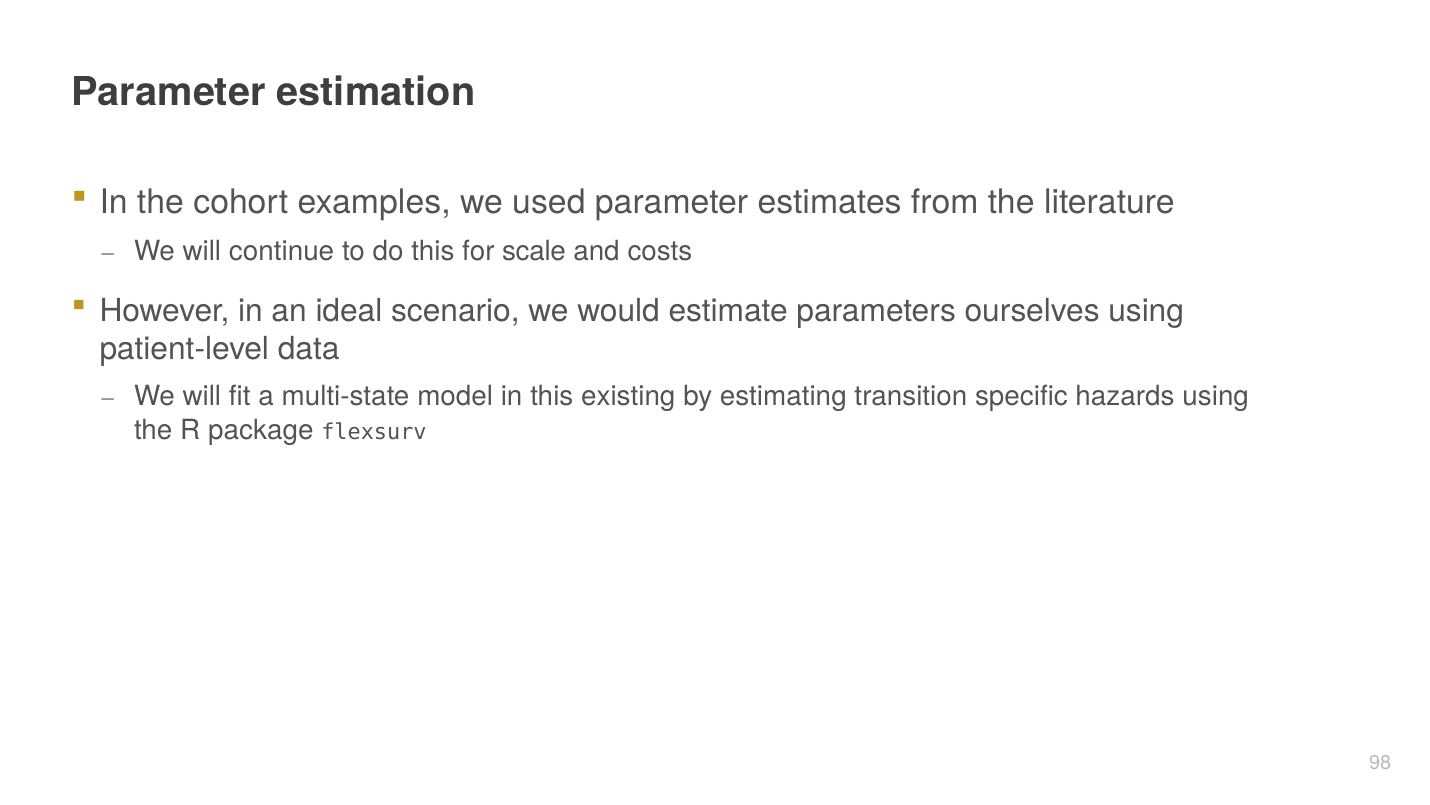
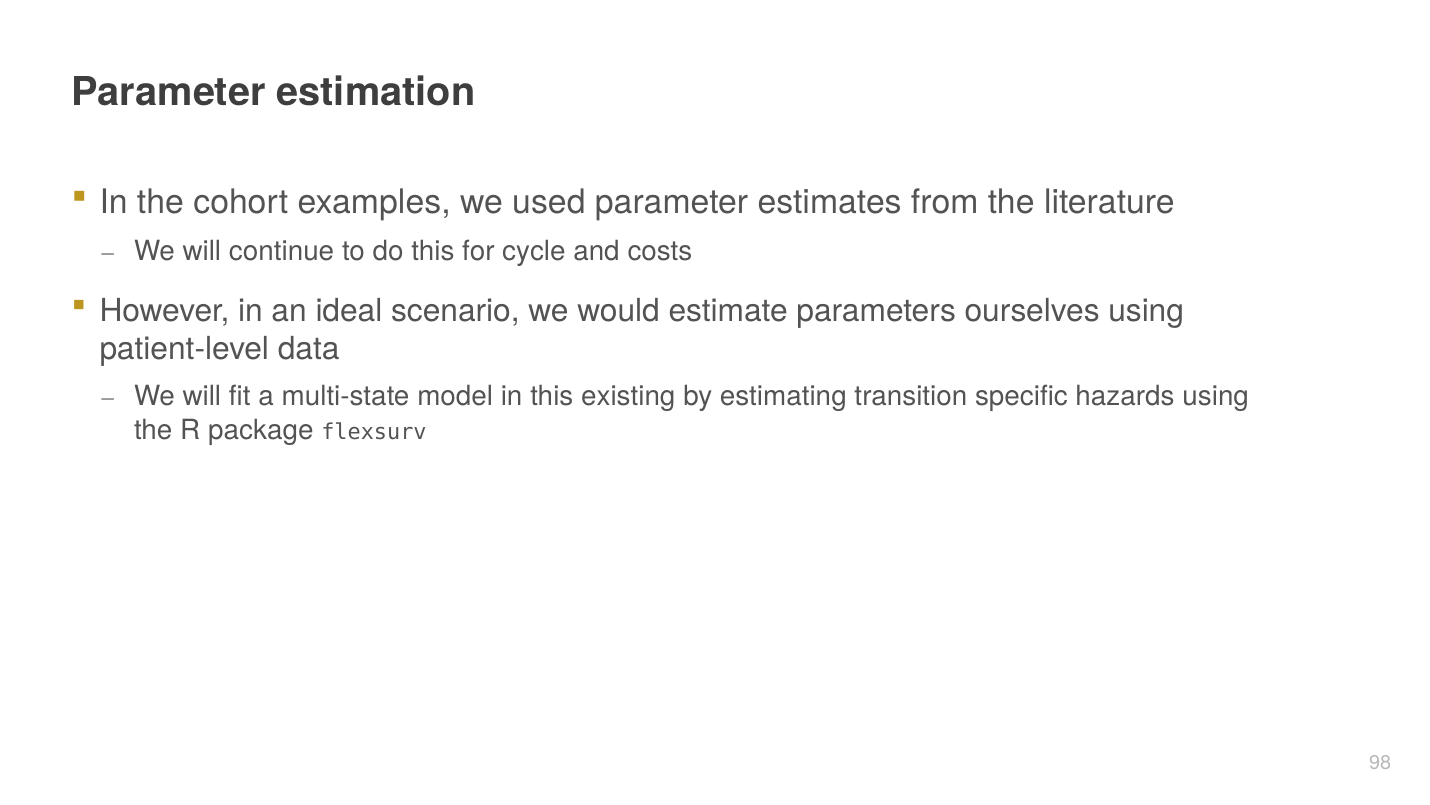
scale: scale -> cycle
